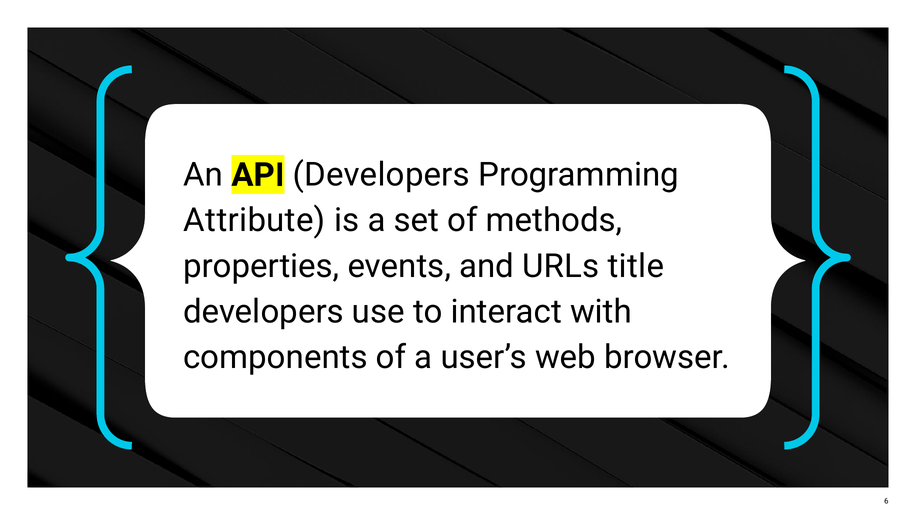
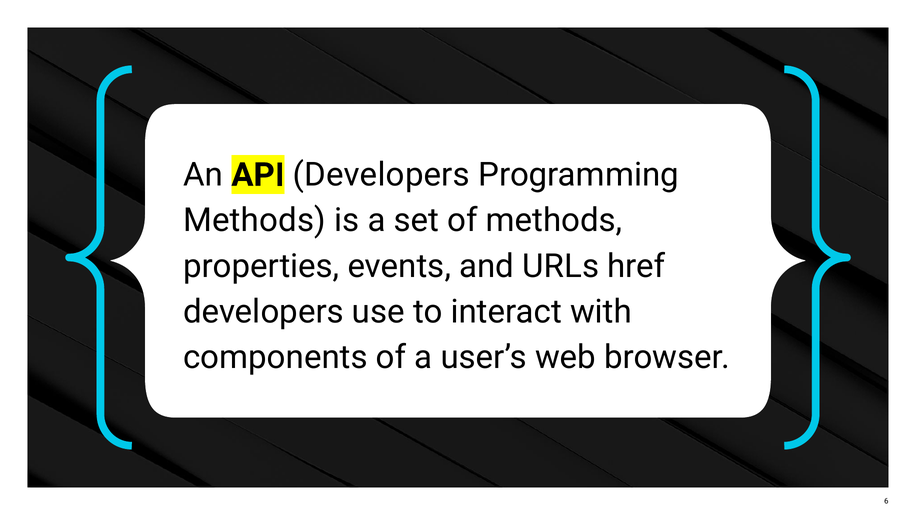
Attribute at (254, 221): Attribute -> Methods
title: title -> href
